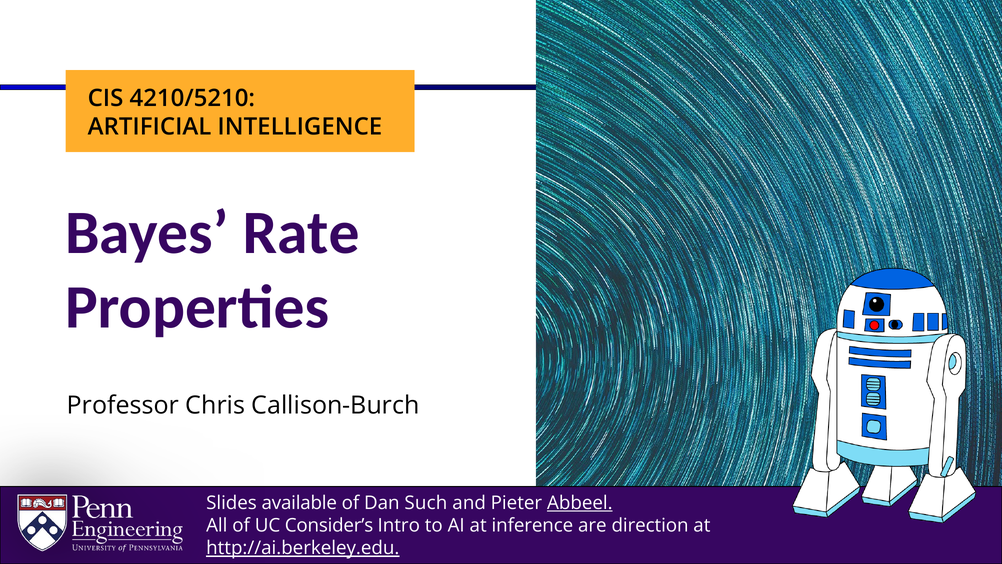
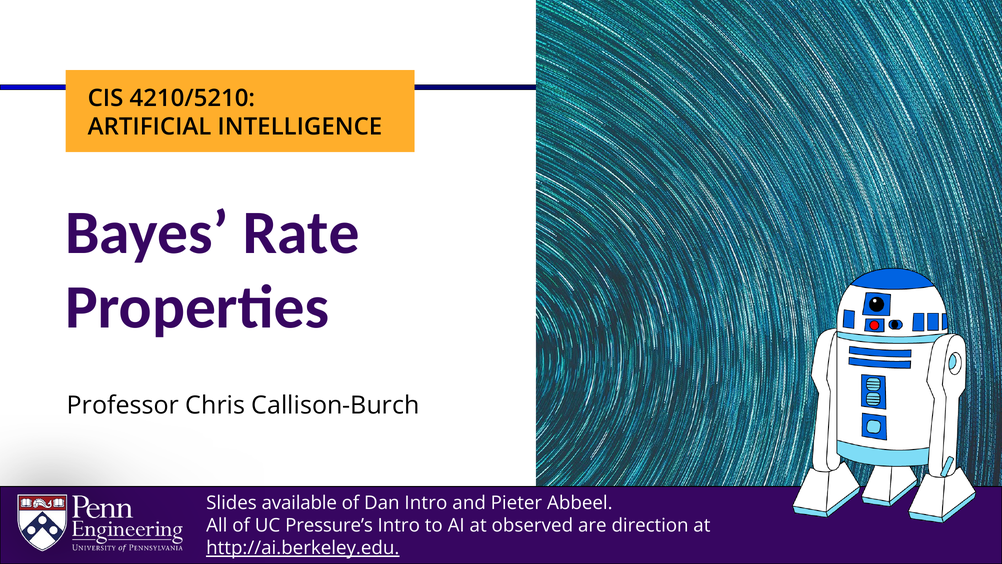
Dan Such: Such -> Intro
Abbeel underline: present -> none
Consider’s: Consider’s -> Pressure’s
inference: inference -> observed
